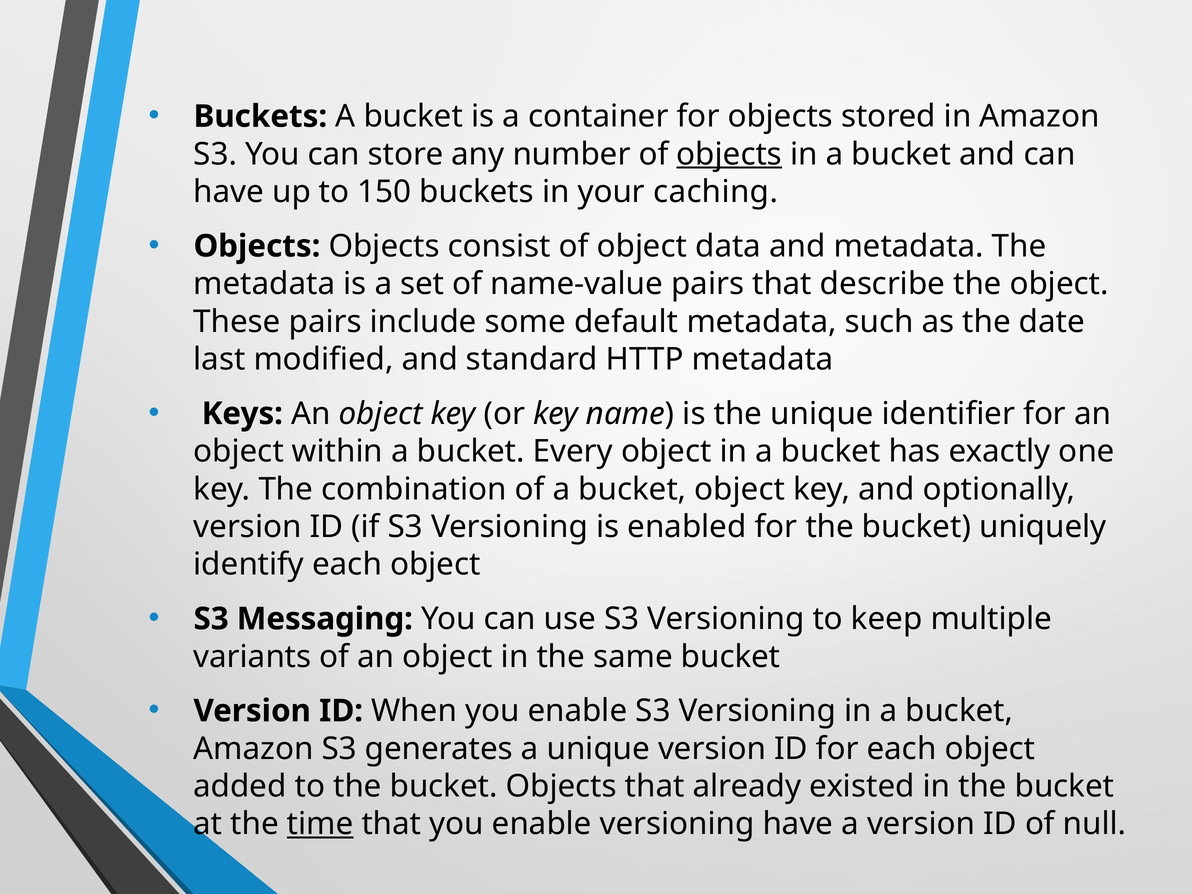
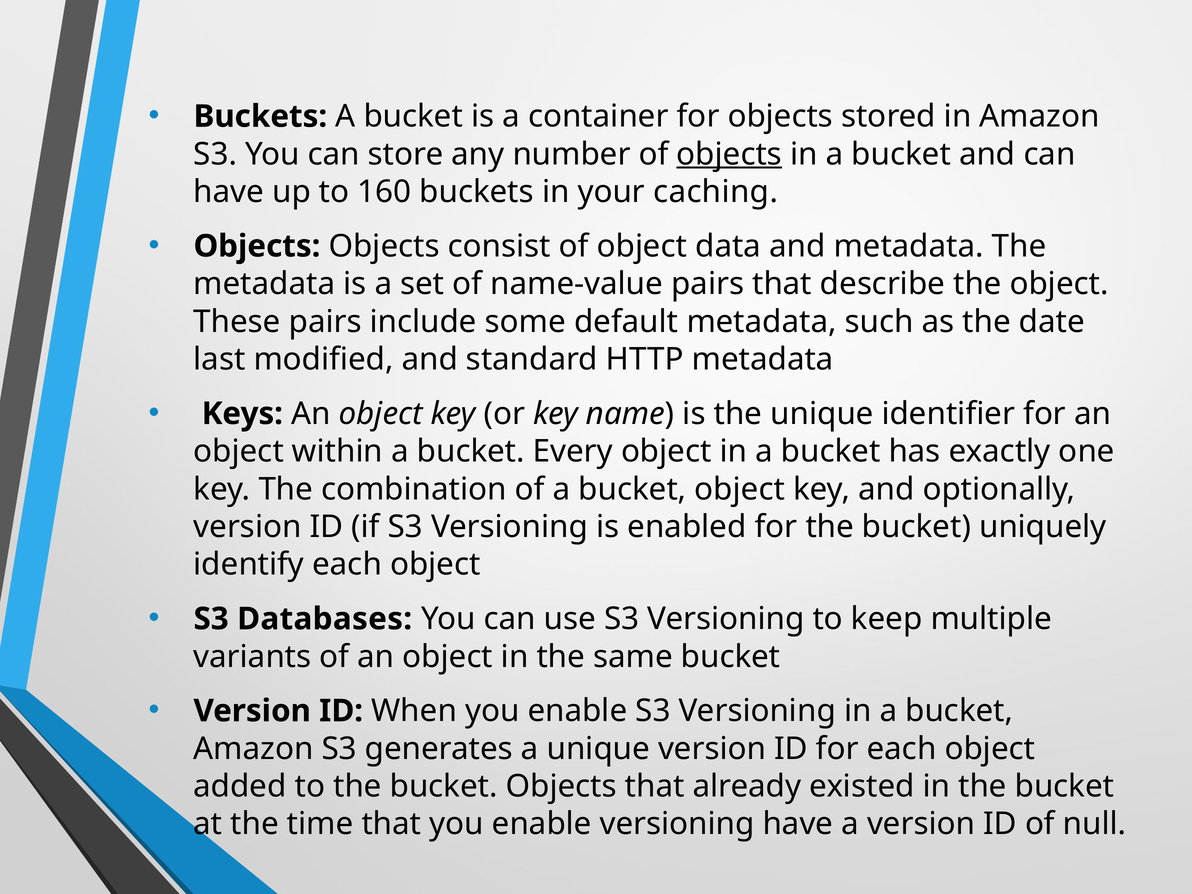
150: 150 -> 160
Messaging: Messaging -> Databases
time underline: present -> none
